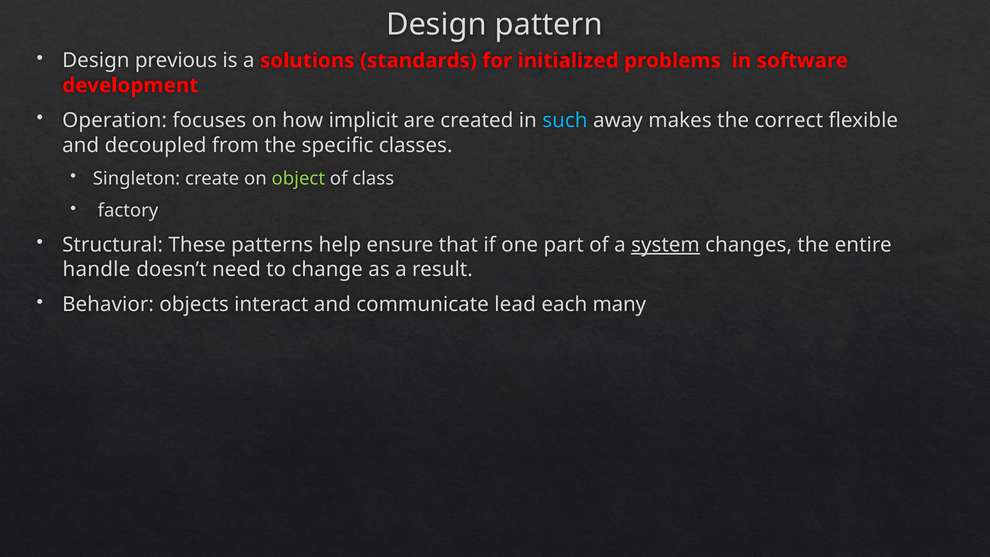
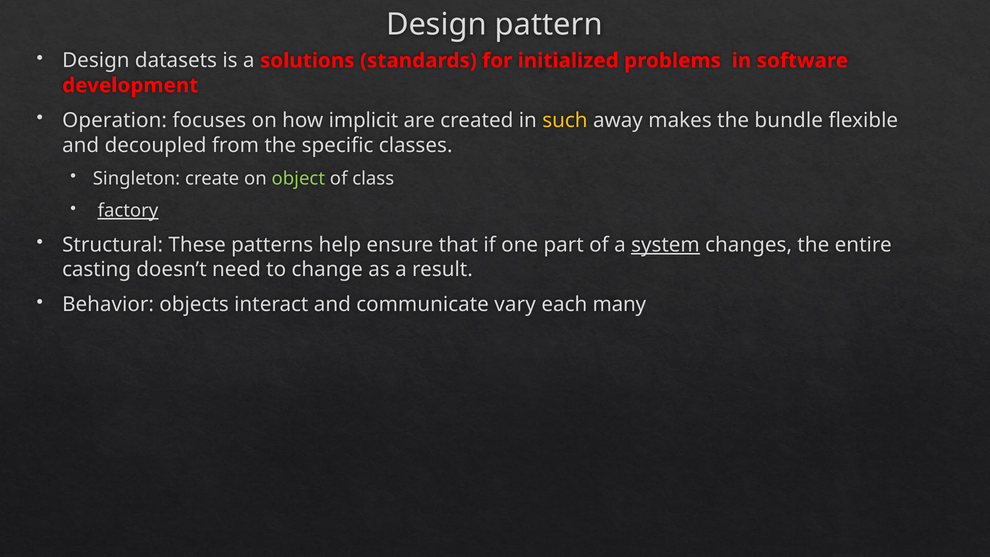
previous: previous -> datasets
such colour: light blue -> yellow
correct: correct -> bundle
factory underline: none -> present
handle: handle -> casting
lead: lead -> vary
